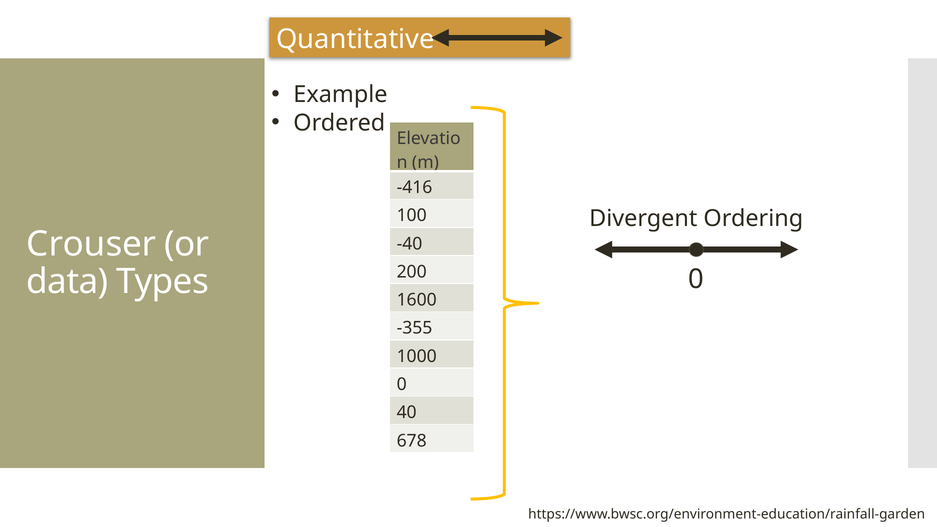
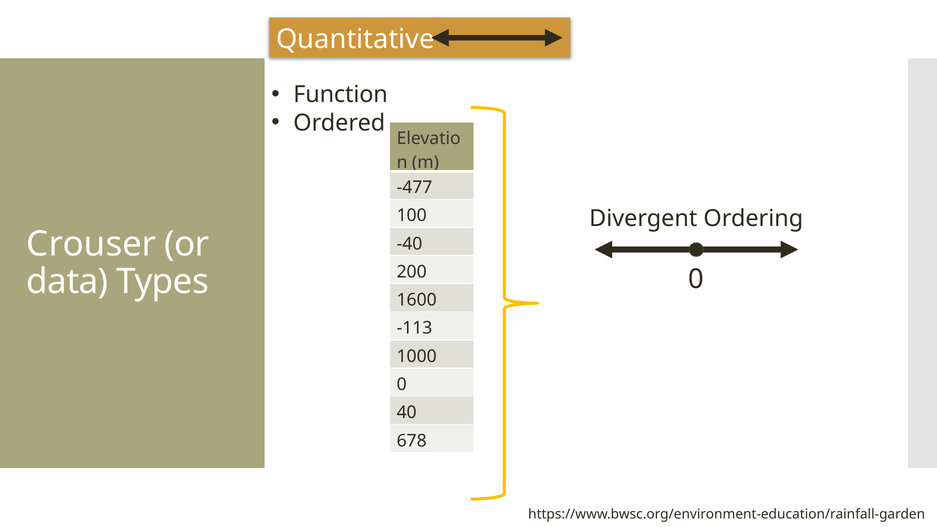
Example: Example -> Function
-416: -416 -> -477
-355: -355 -> -113
